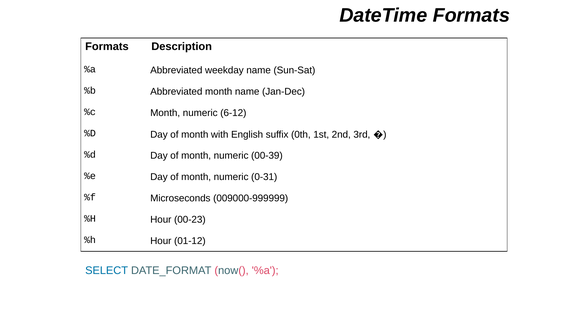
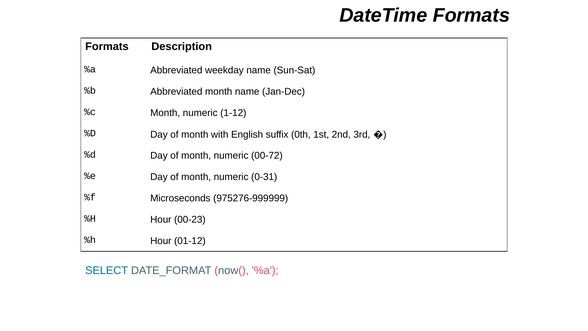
6-12: 6-12 -> 1-12
00-39: 00-39 -> 00-72
009000-999999: 009000-999999 -> 975276-999999
